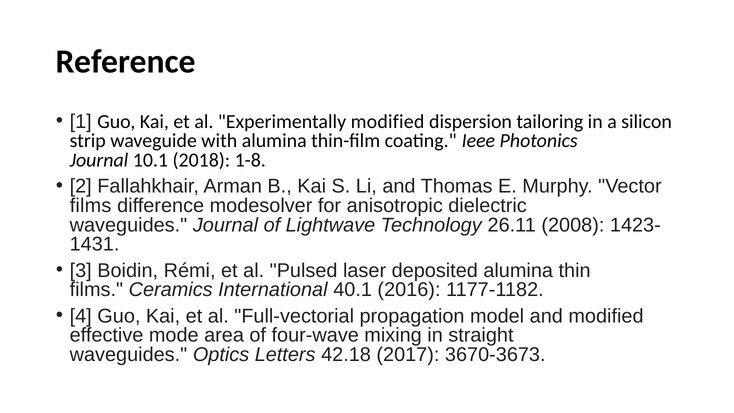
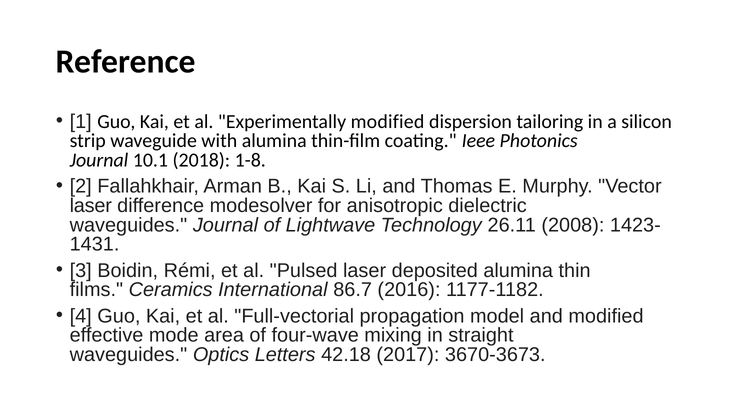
films at (91, 206): films -> laser
40.1: 40.1 -> 86.7
